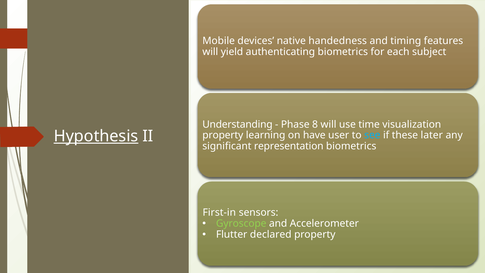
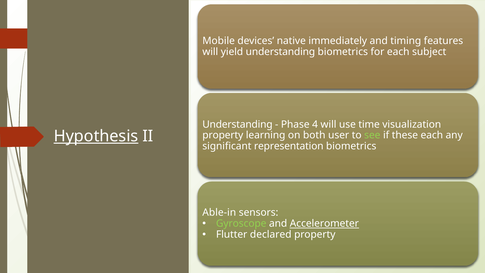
handedness: handedness -> immediately
yield authenticating: authenticating -> understanding
8: 8 -> 4
have: have -> both
see colour: light blue -> light green
these later: later -> each
First-in: First-in -> Able-in
Accelerometer underline: none -> present
